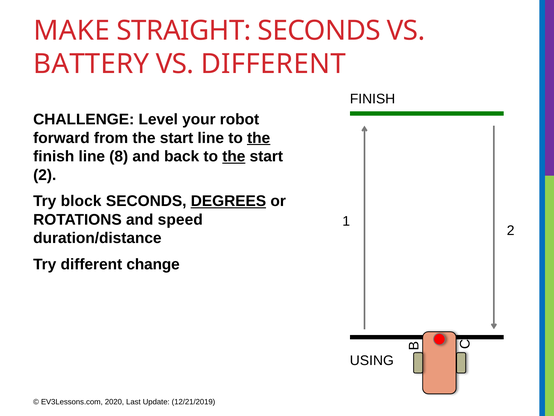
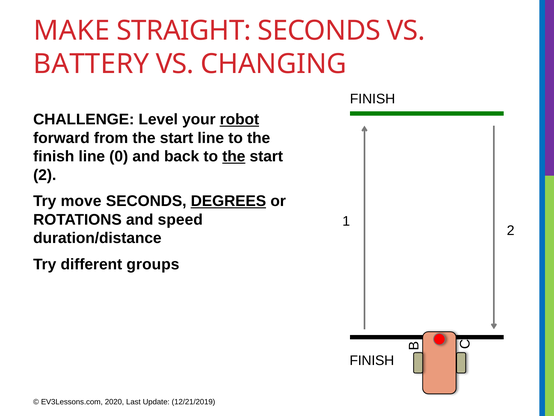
VS DIFFERENT: DIFFERENT -> CHANGING
robot underline: none -> present
the at (259, 138) underline: present -> none
8: 8 -> 0
block: block -> move
change: change -> groups
USING at (372, 360): USING -> FINISH
